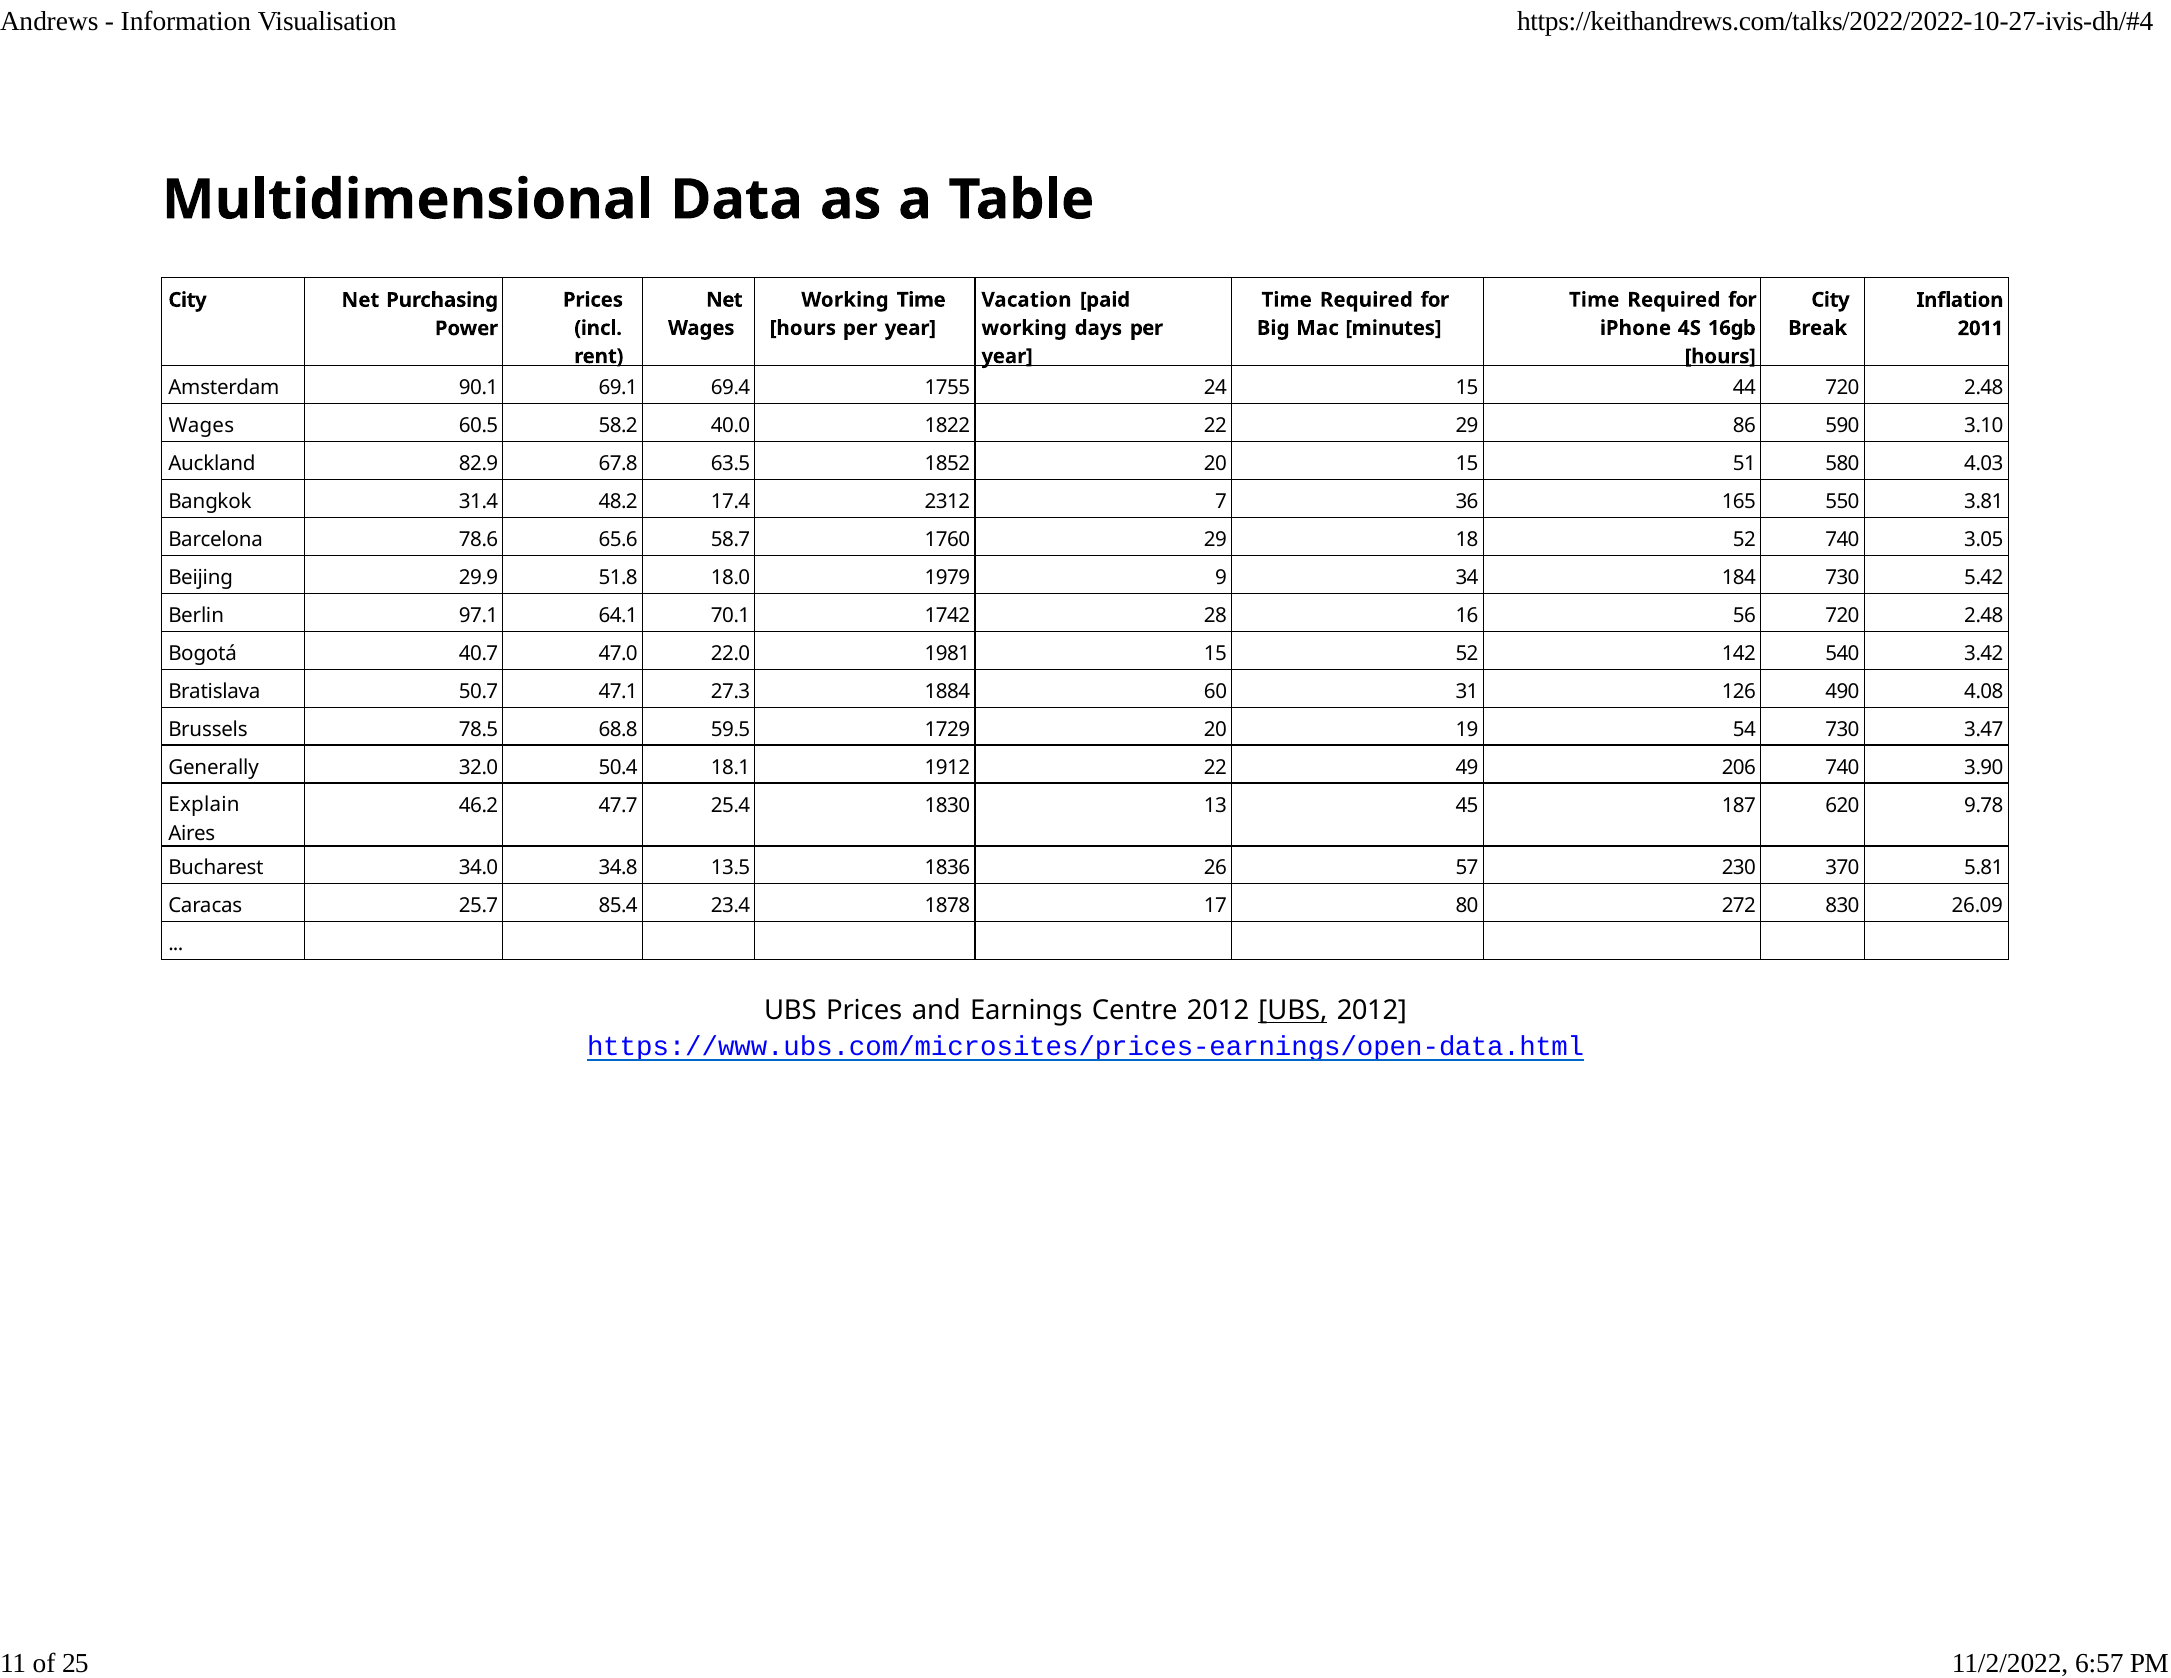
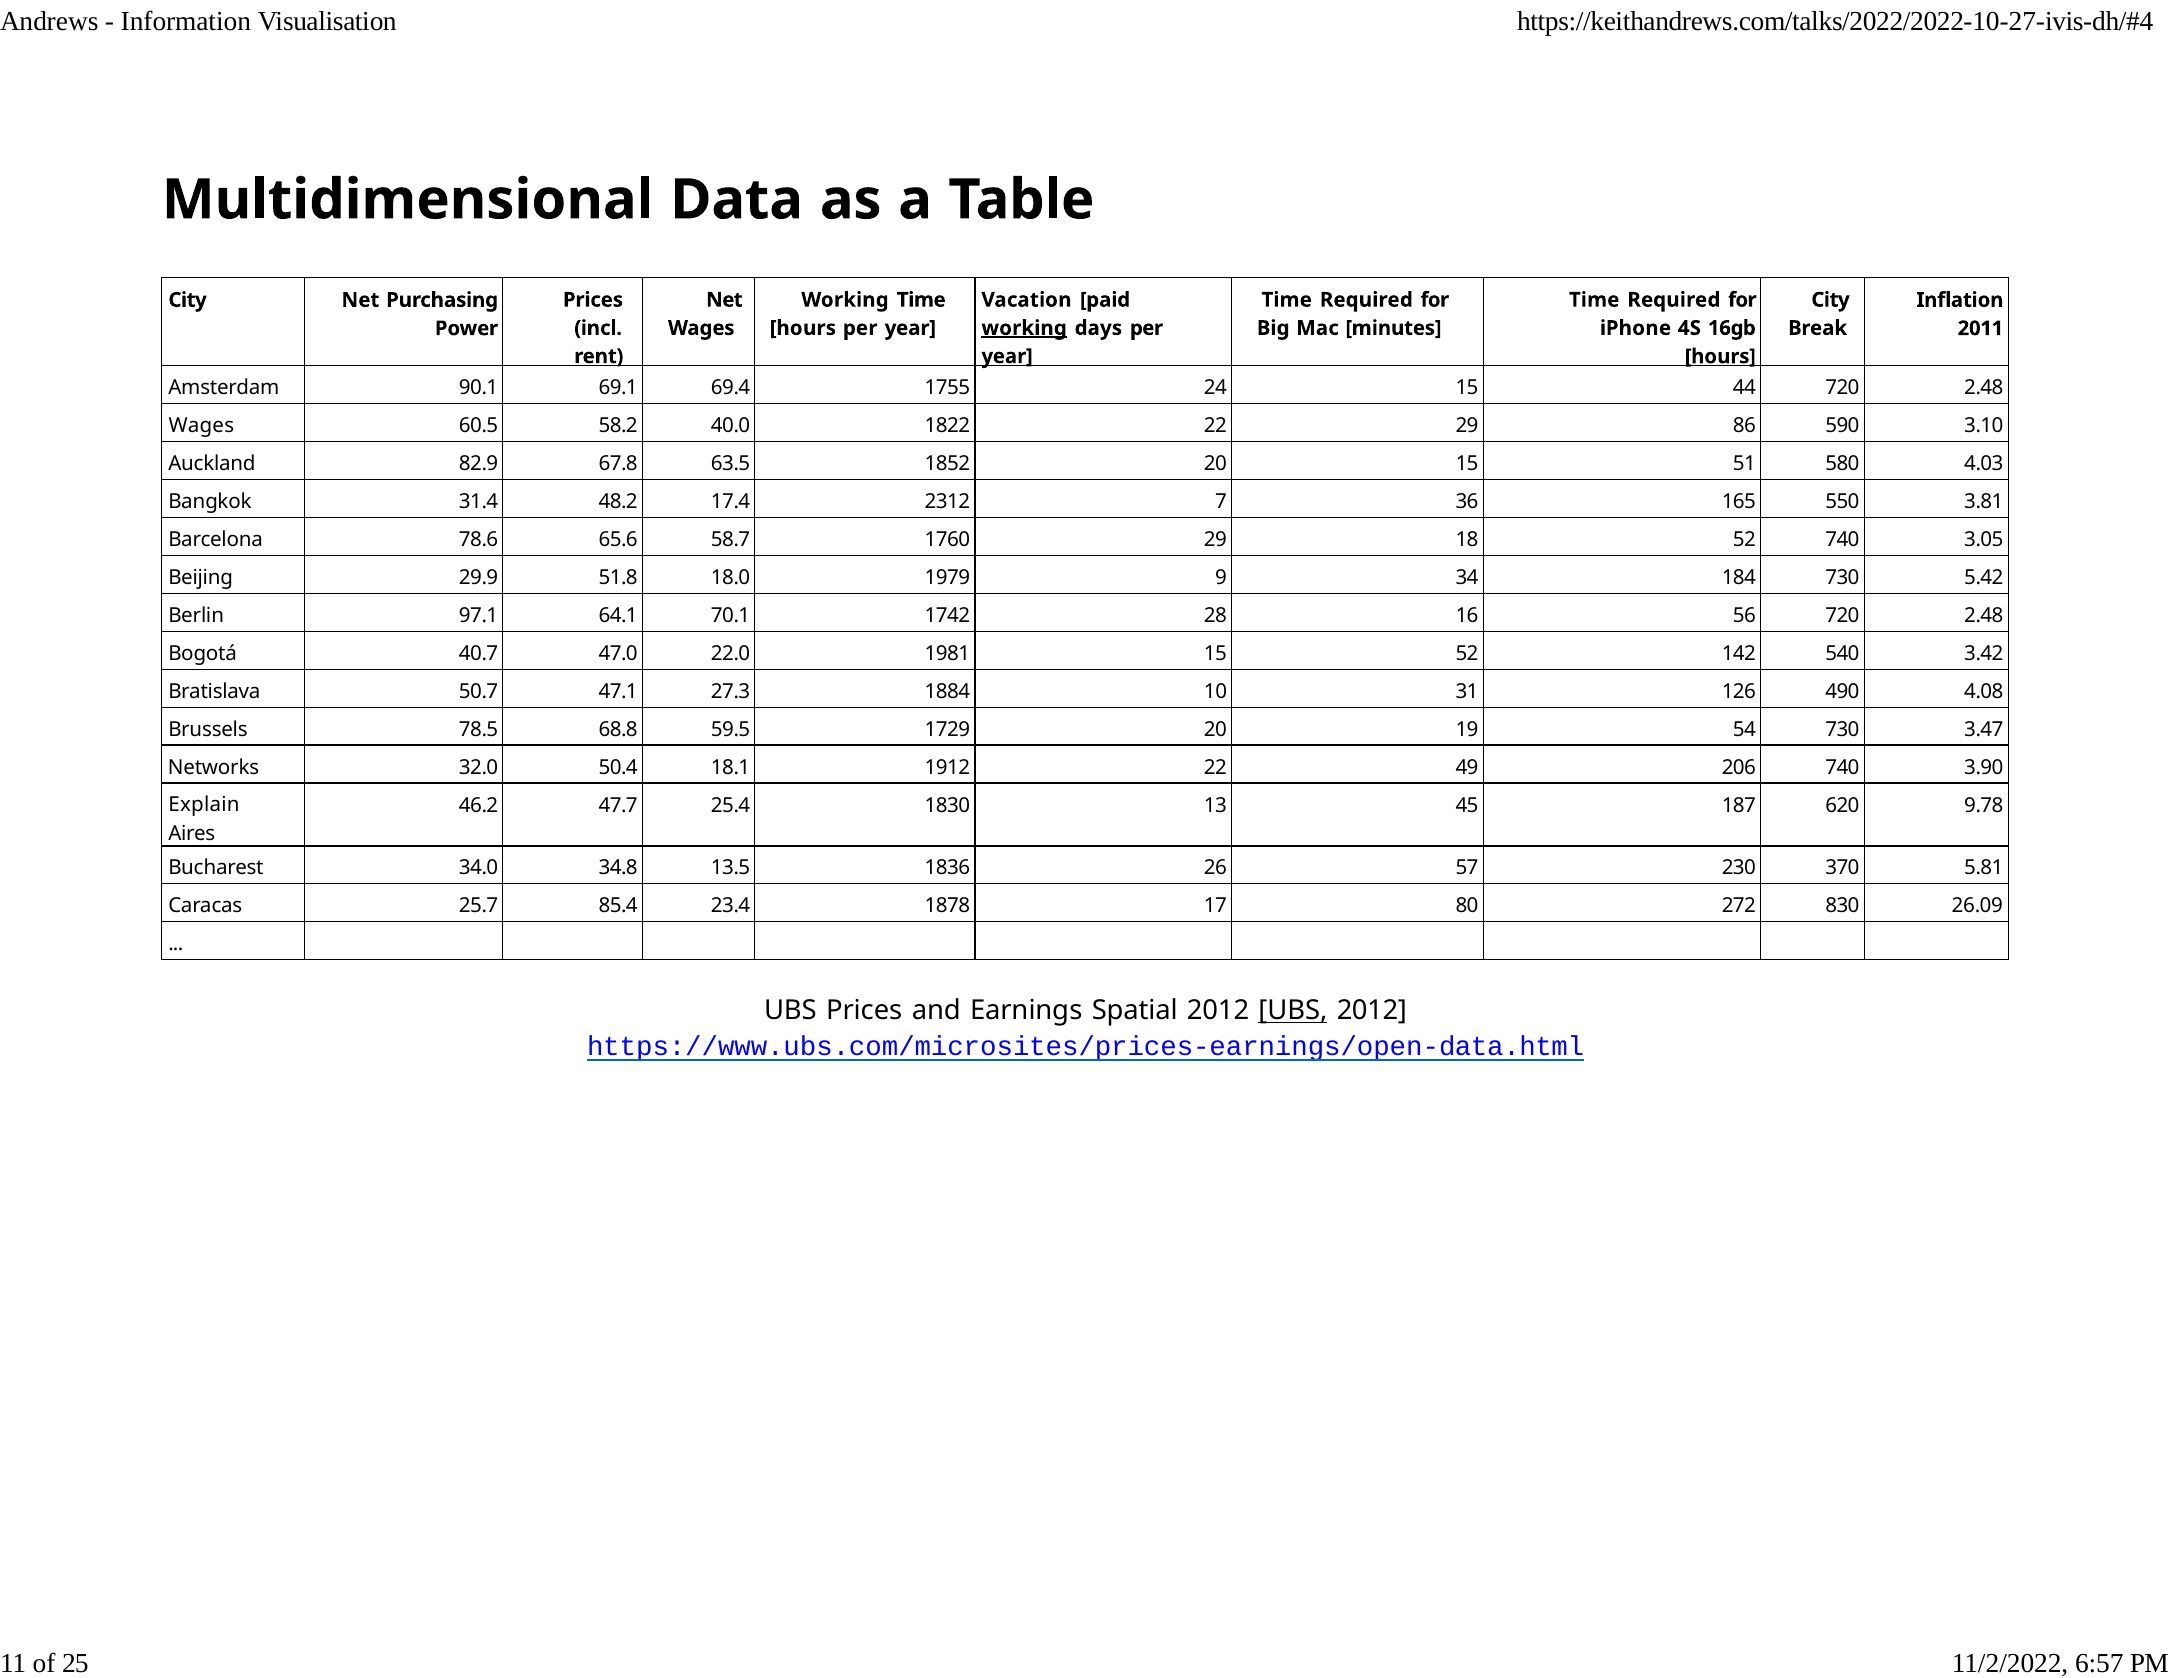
working at (1024, 328) underline: none -> present
60: 60 -> 10
Generally: Generally -> Networks
Centre: Centre -> Spatial
